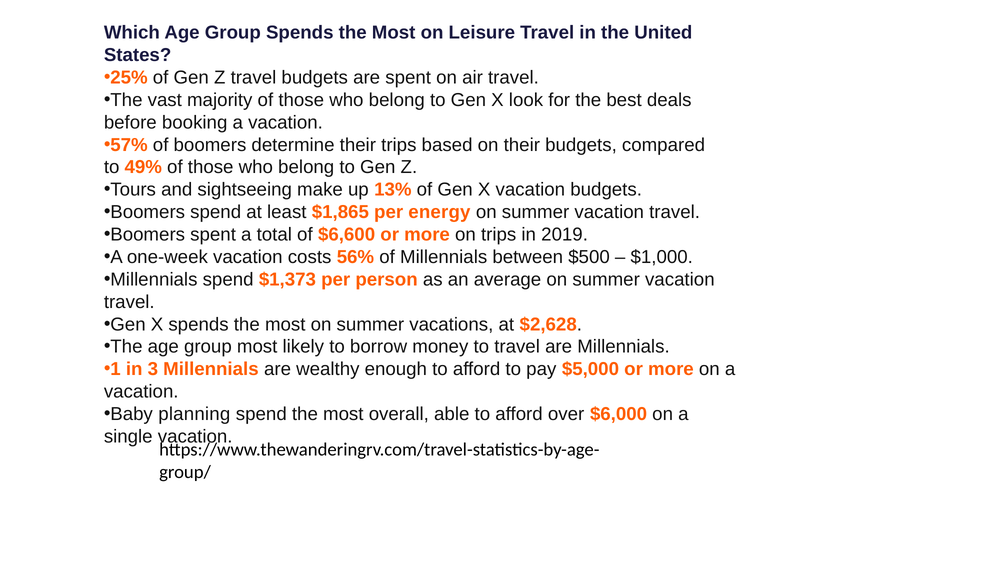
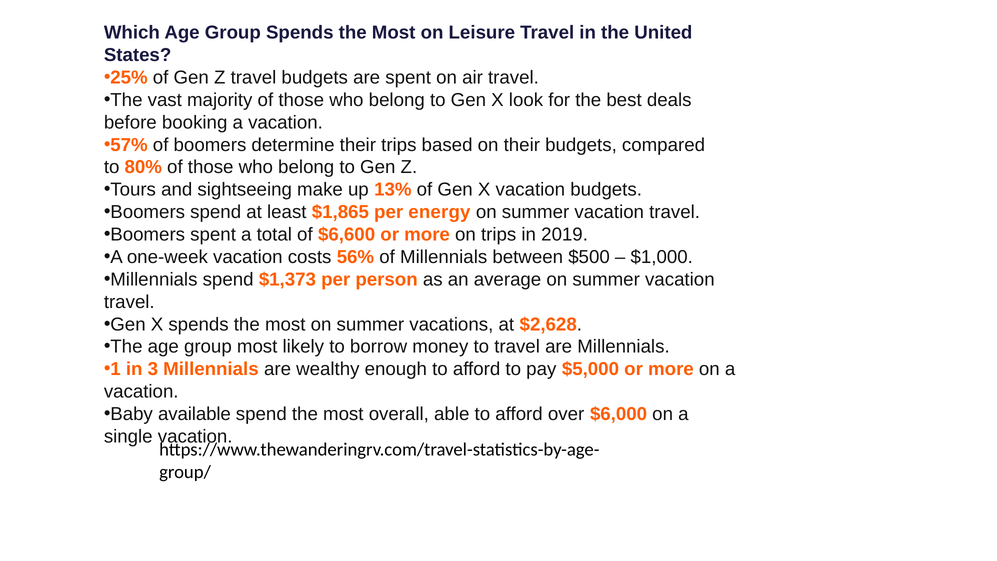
49%: 49% -> 80%
planning: planning -> available
